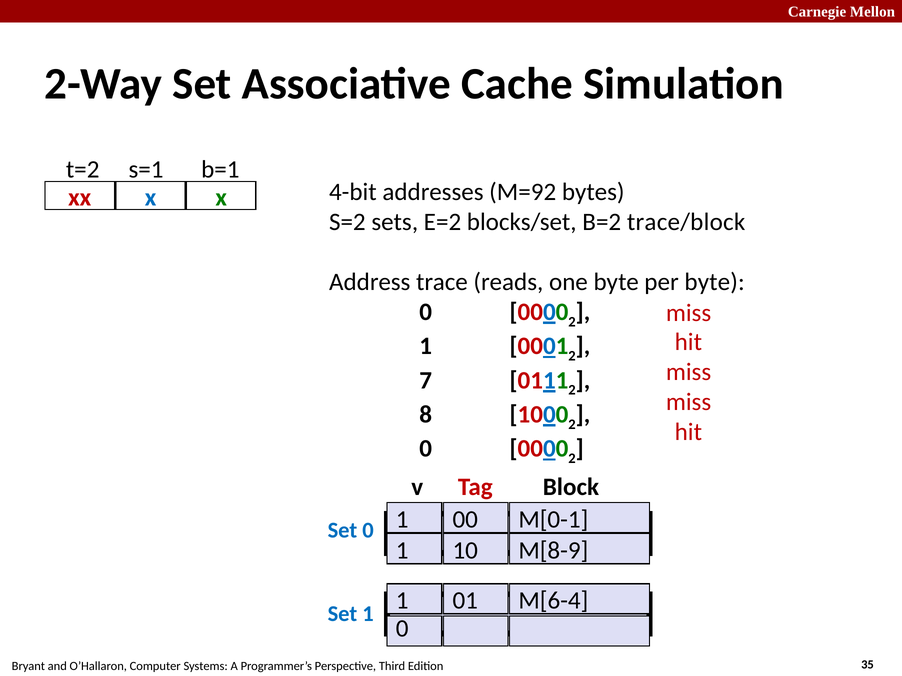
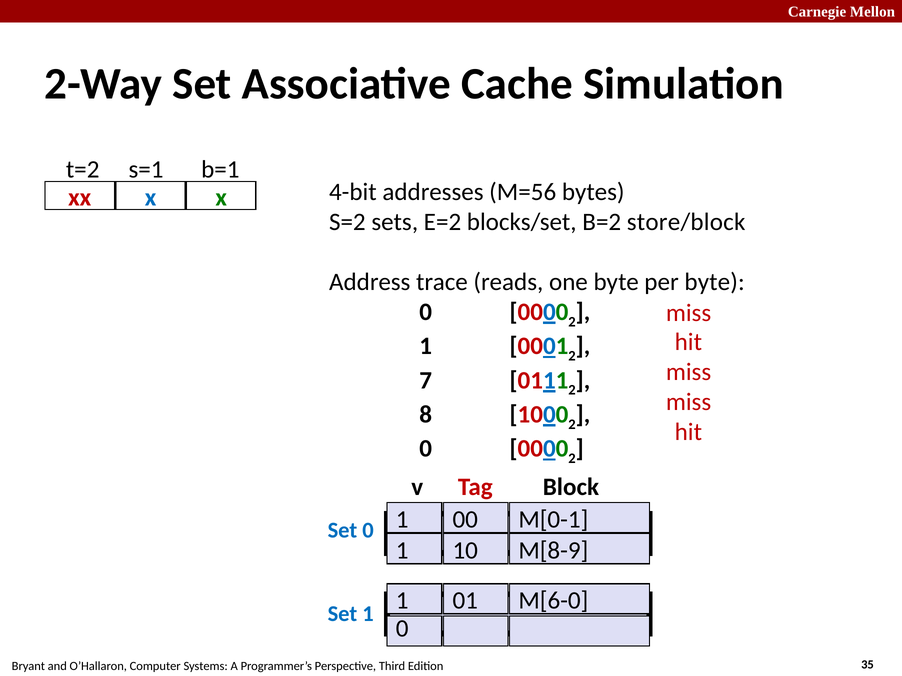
M=92: M=92 -> M=56
trace/block: trace/block -> store/block
M[6-4: M[6-4 -> M[6-0
